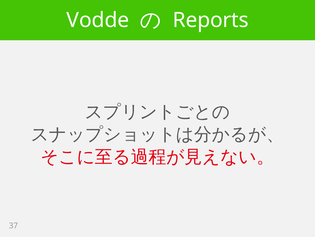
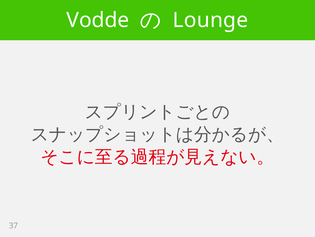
Reports: Reports -> Lounge
